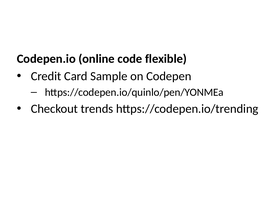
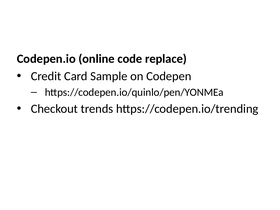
flexible: flexible -> replace
